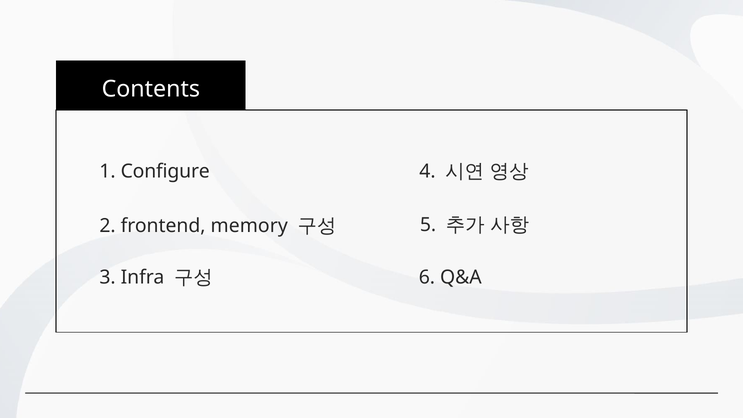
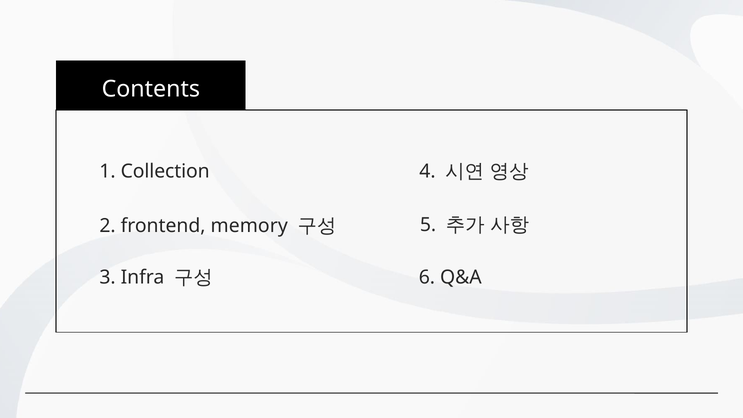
Configure: Configure -> Collection
